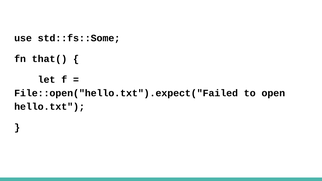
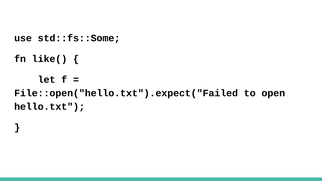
that(: that( -> like(
